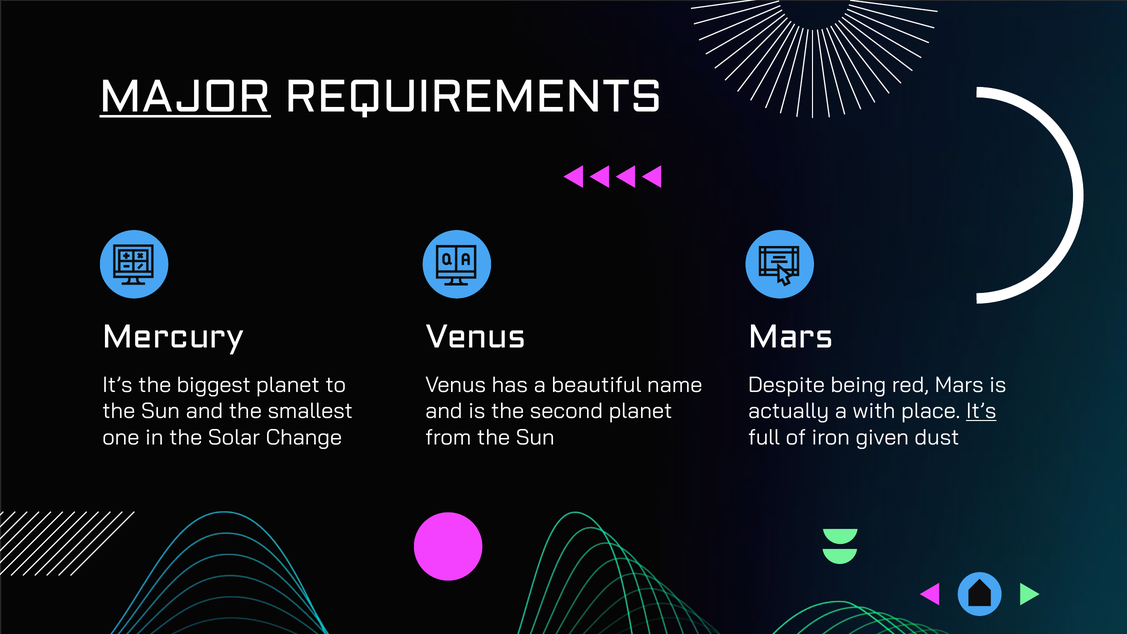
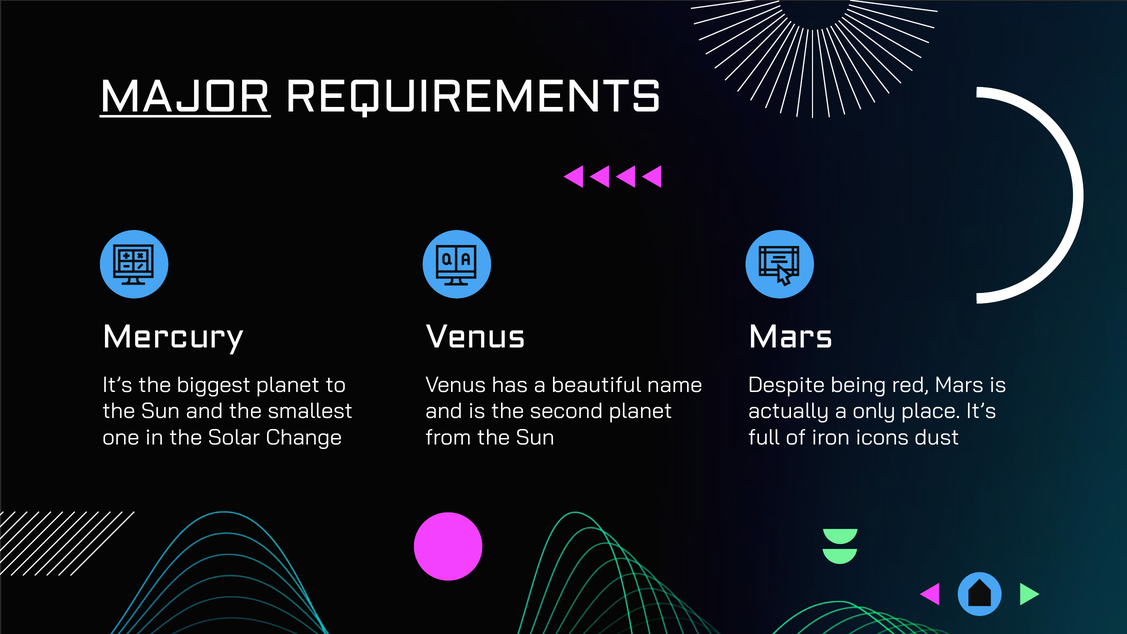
with: with -> only
It’s at (981, 411) underline: present -> none
given: given -> icons
